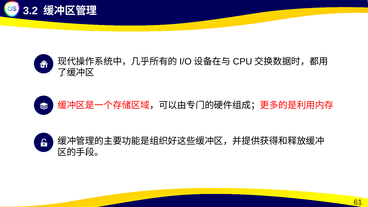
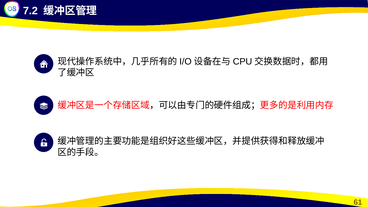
3.2: 3.2 -> 7.2
